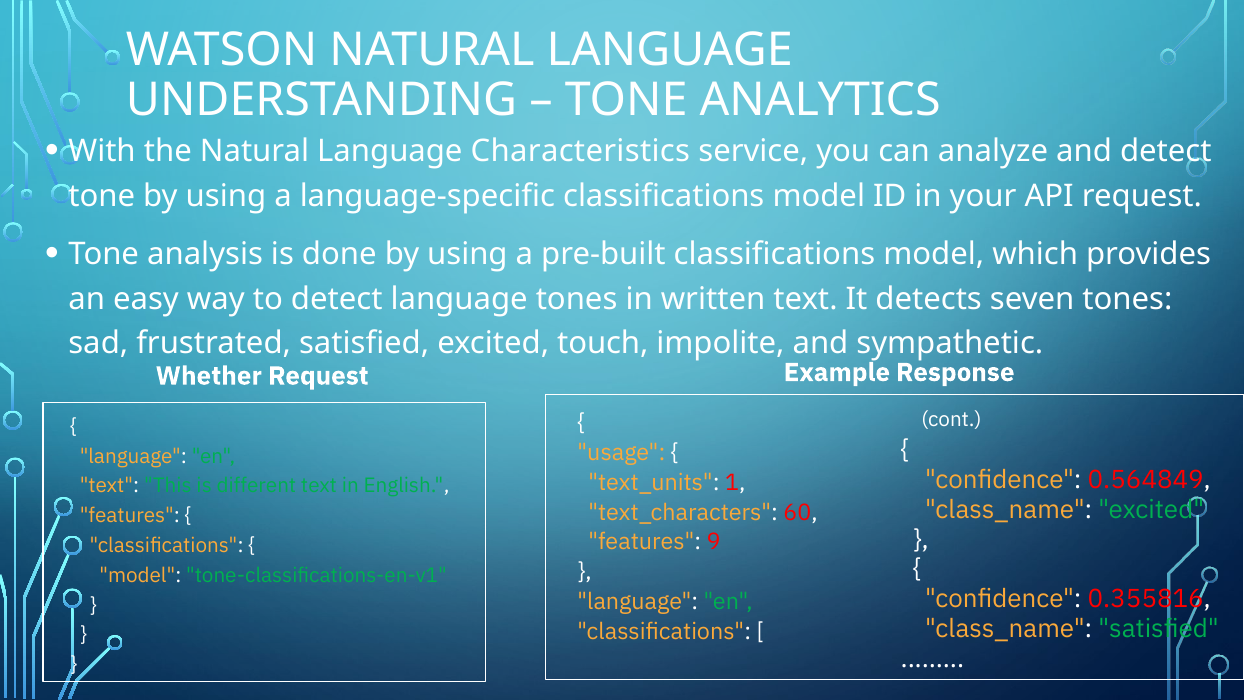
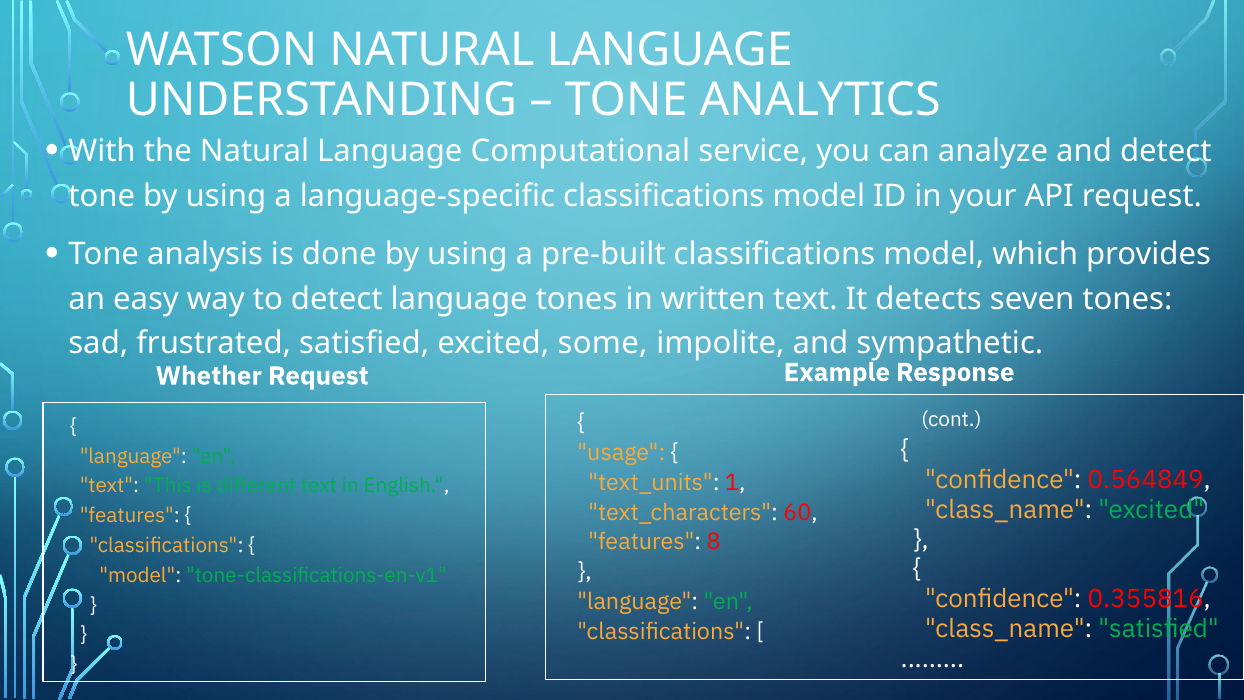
Characteristics: Characteristics -> Computational
touch: touch -> some
9: 9 -> 8
